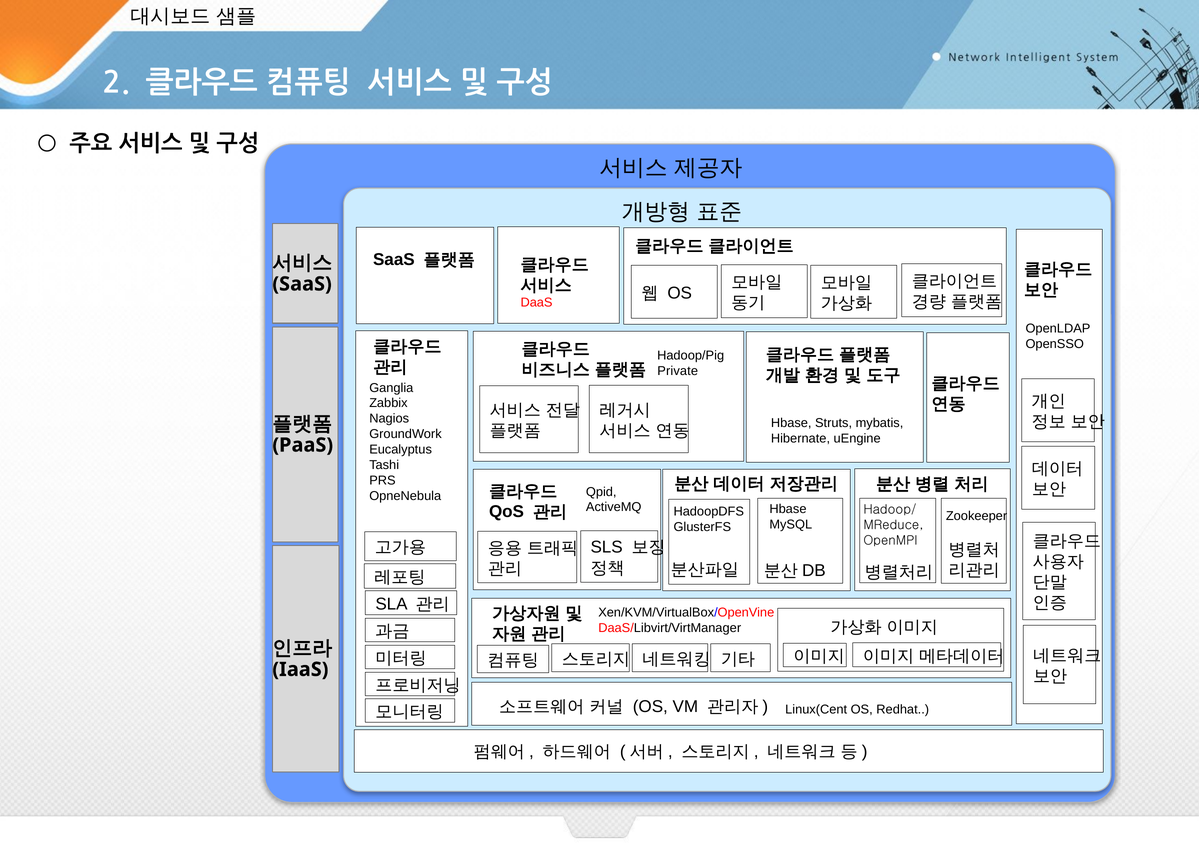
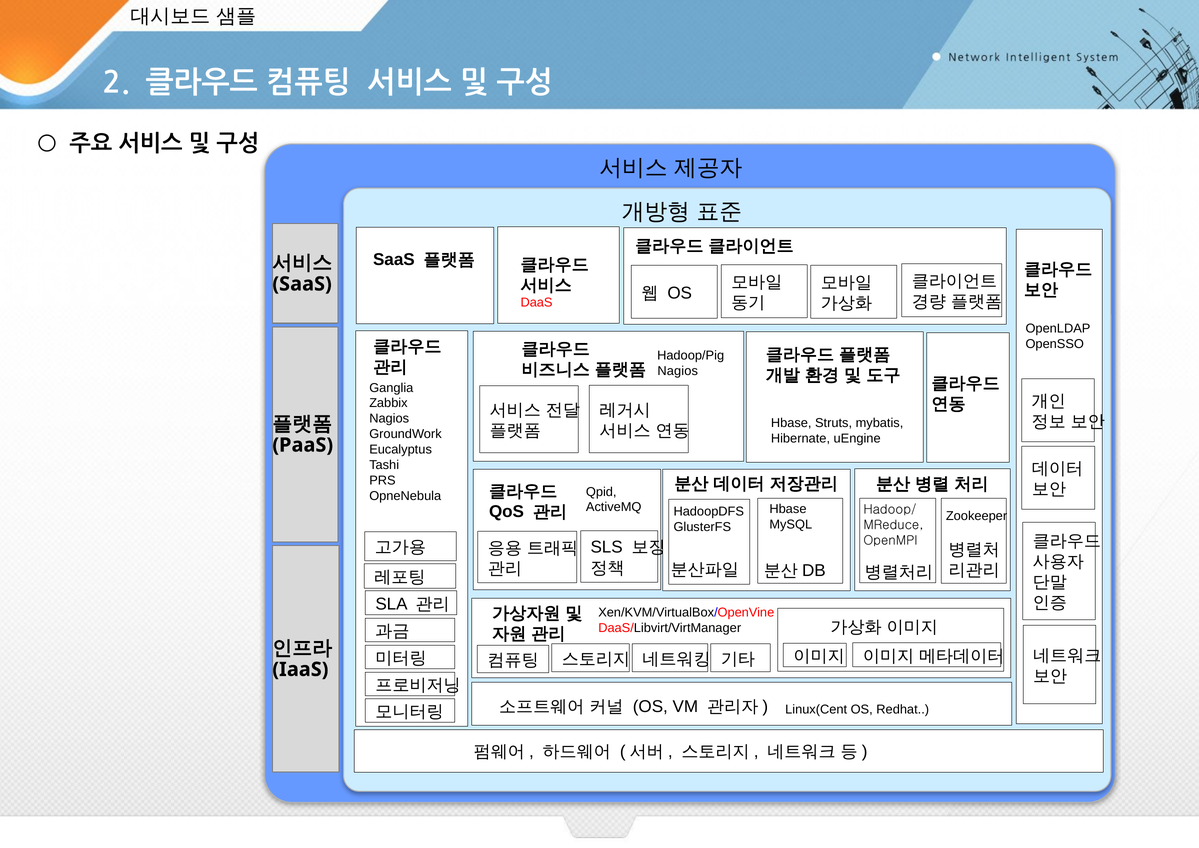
Private at (678, 371): Private -> Nagios
